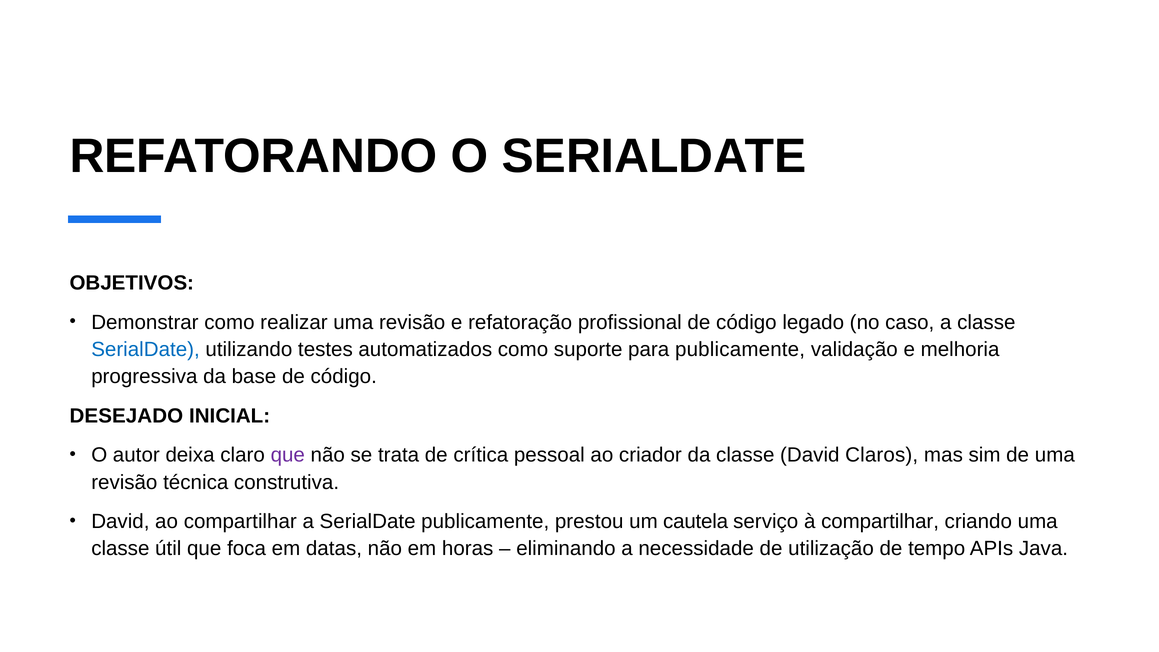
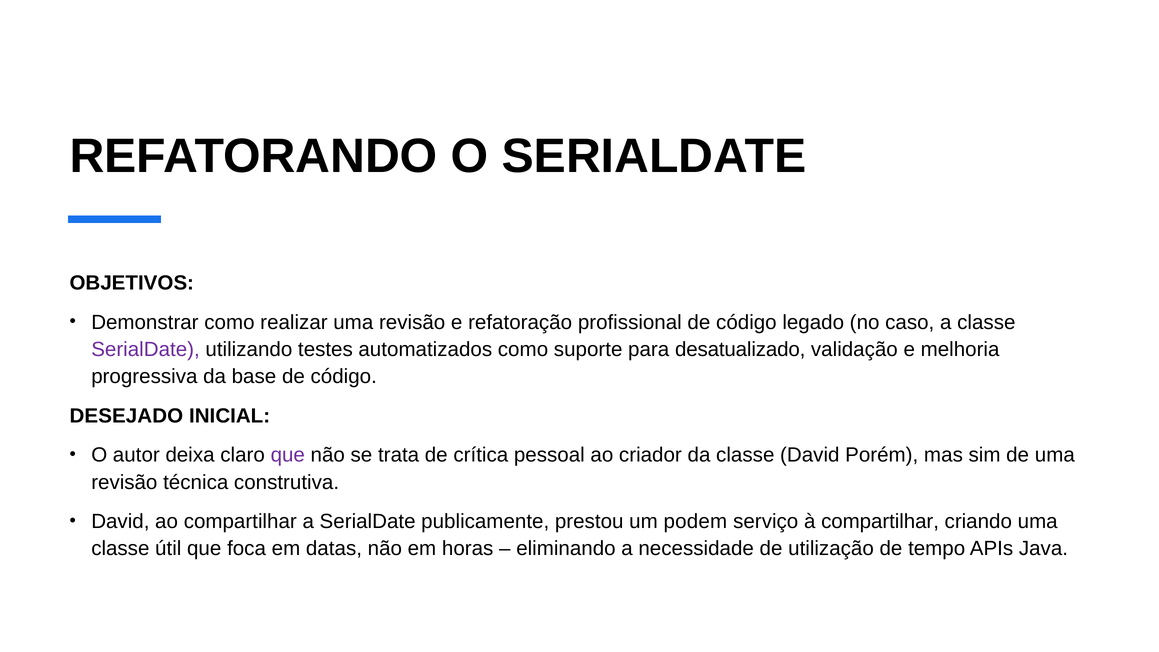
SerialDate at (146, 349) colour: blue -> purple
para publicamente: publicamente -> desatualizado
Claros: Claros -> Porém
cautela: cautela -> podem
